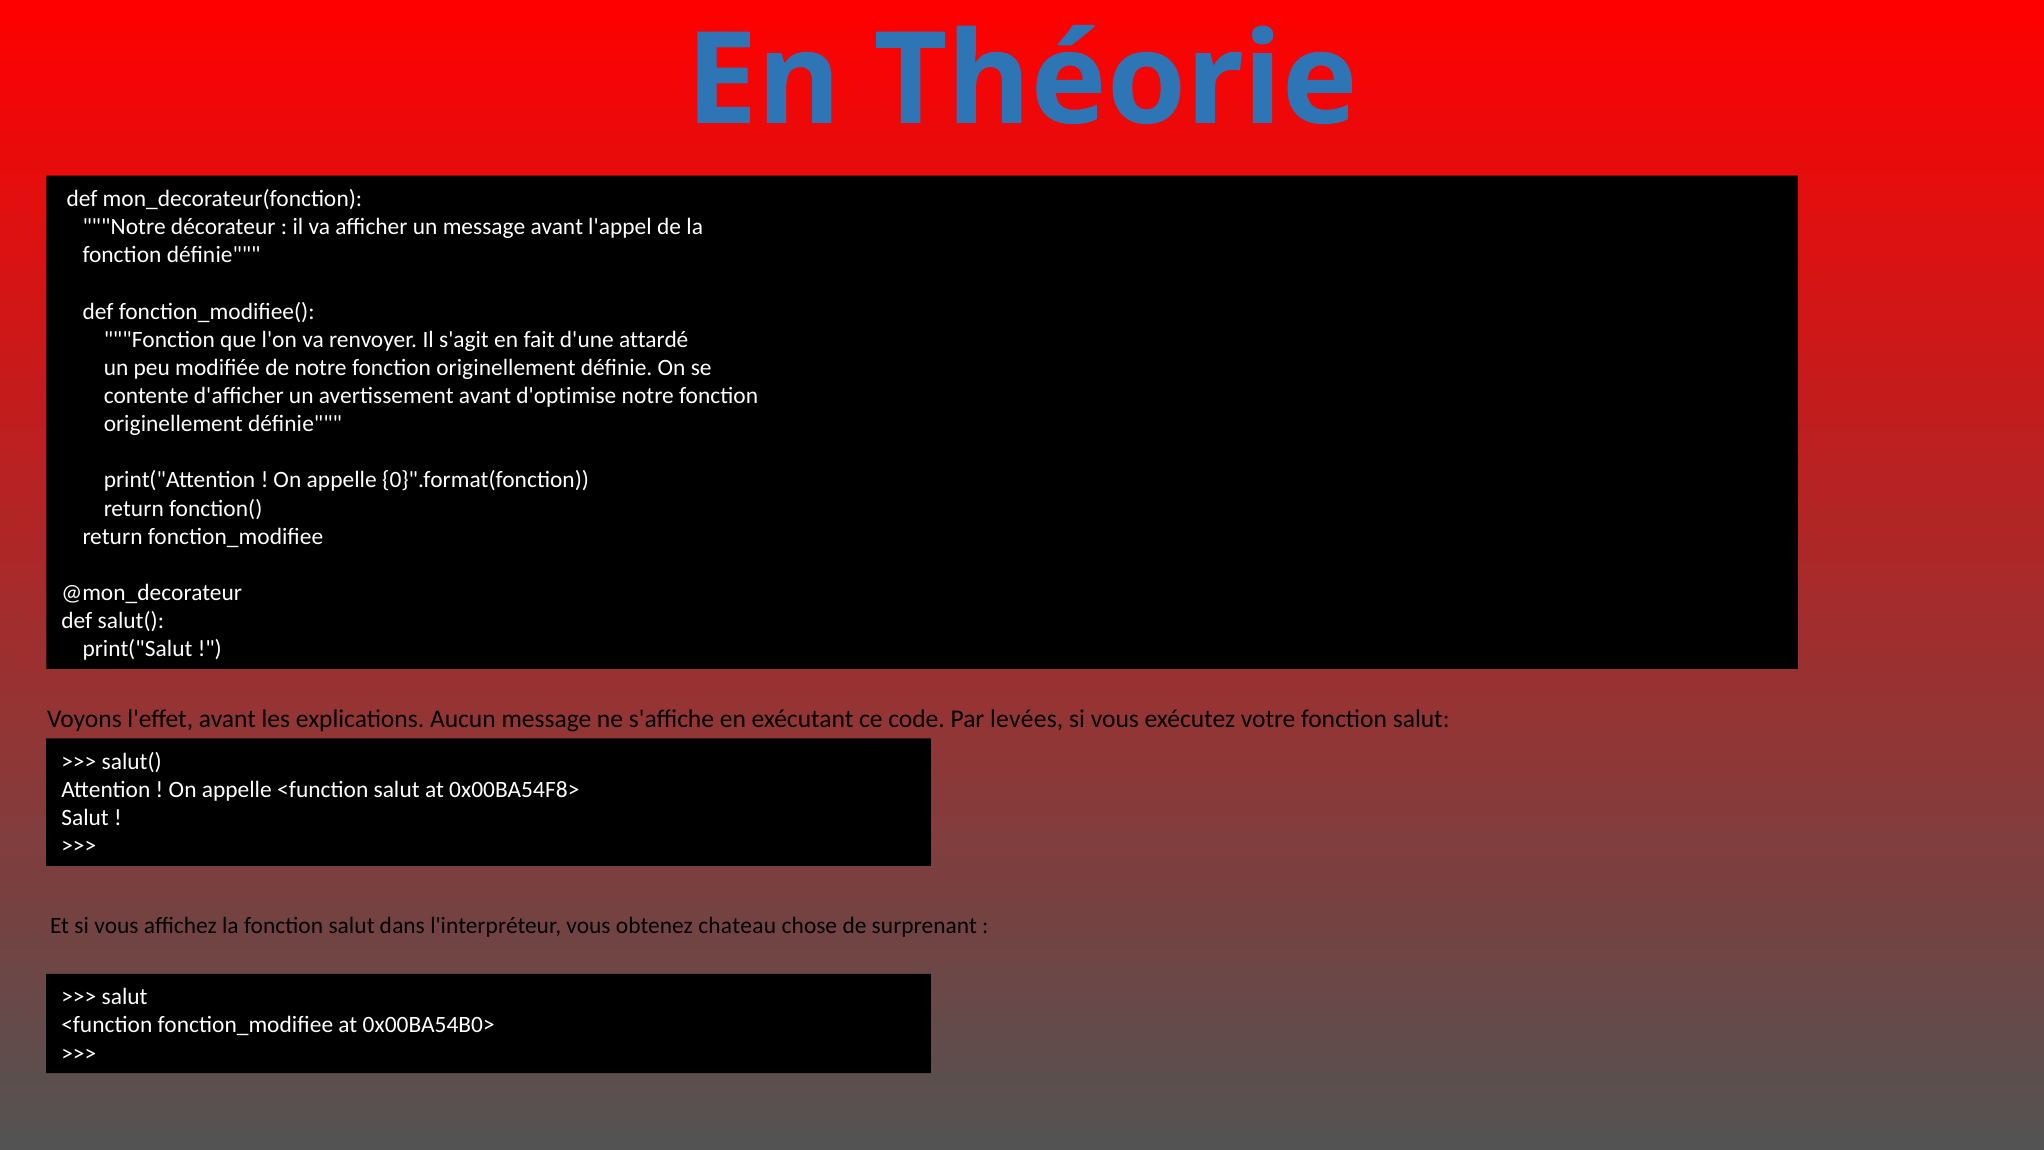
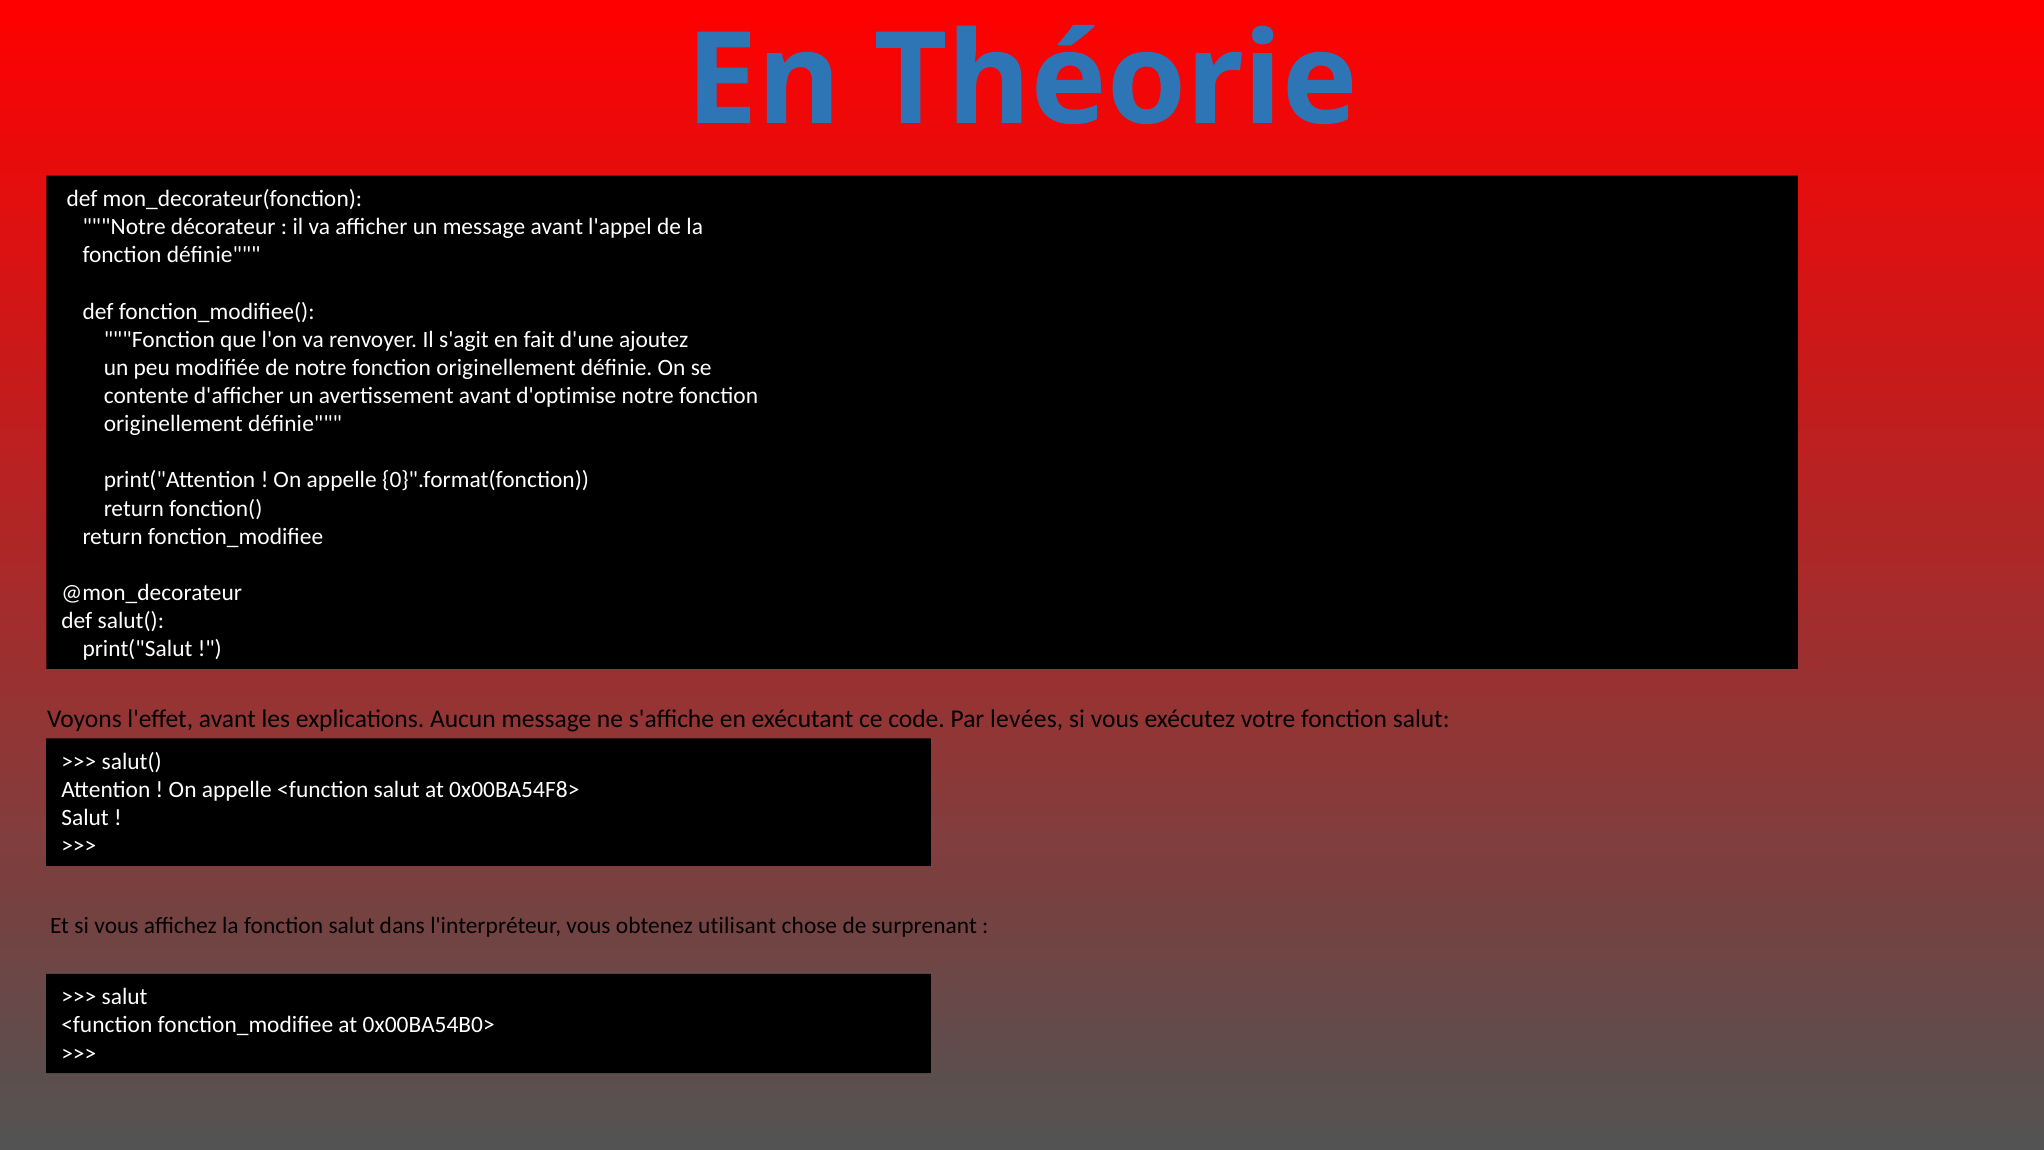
attardé: attardé -> ajoutez
chateau: chateau -> utilisant
